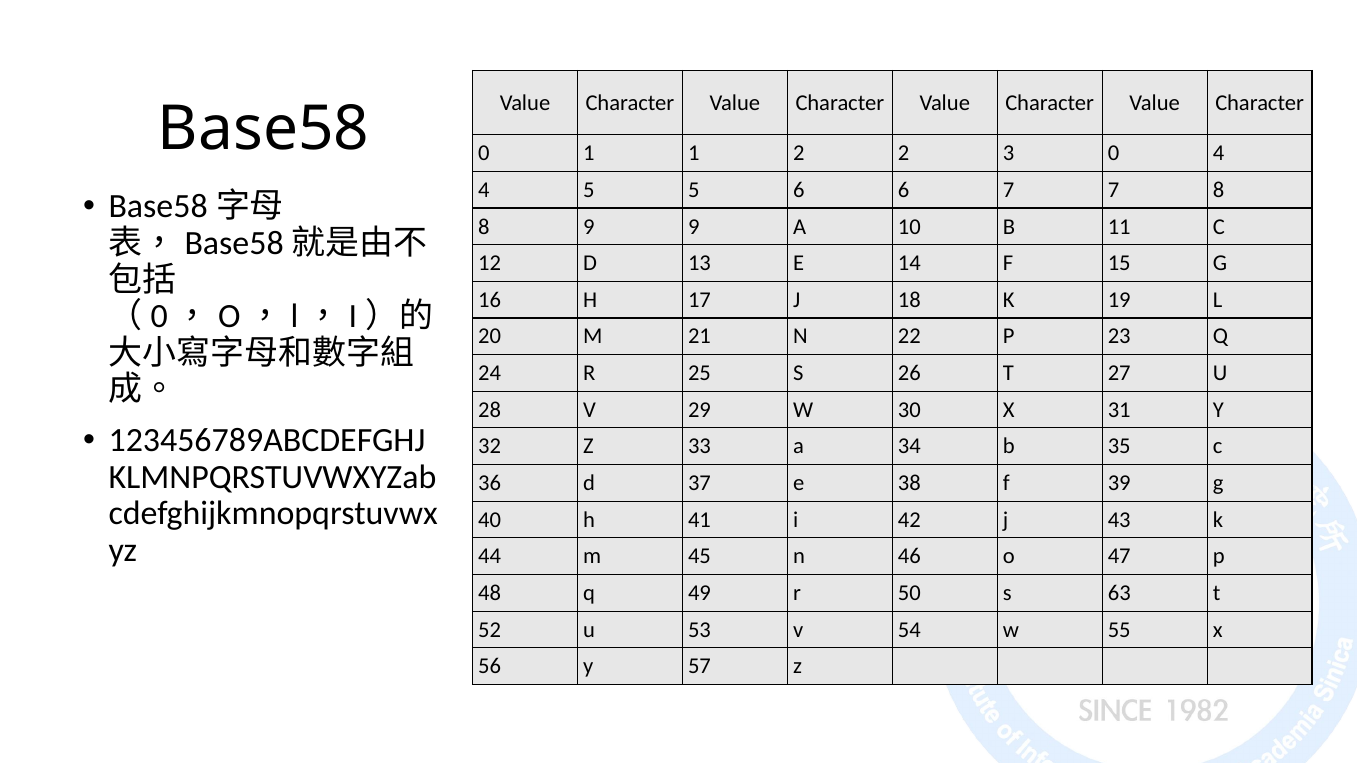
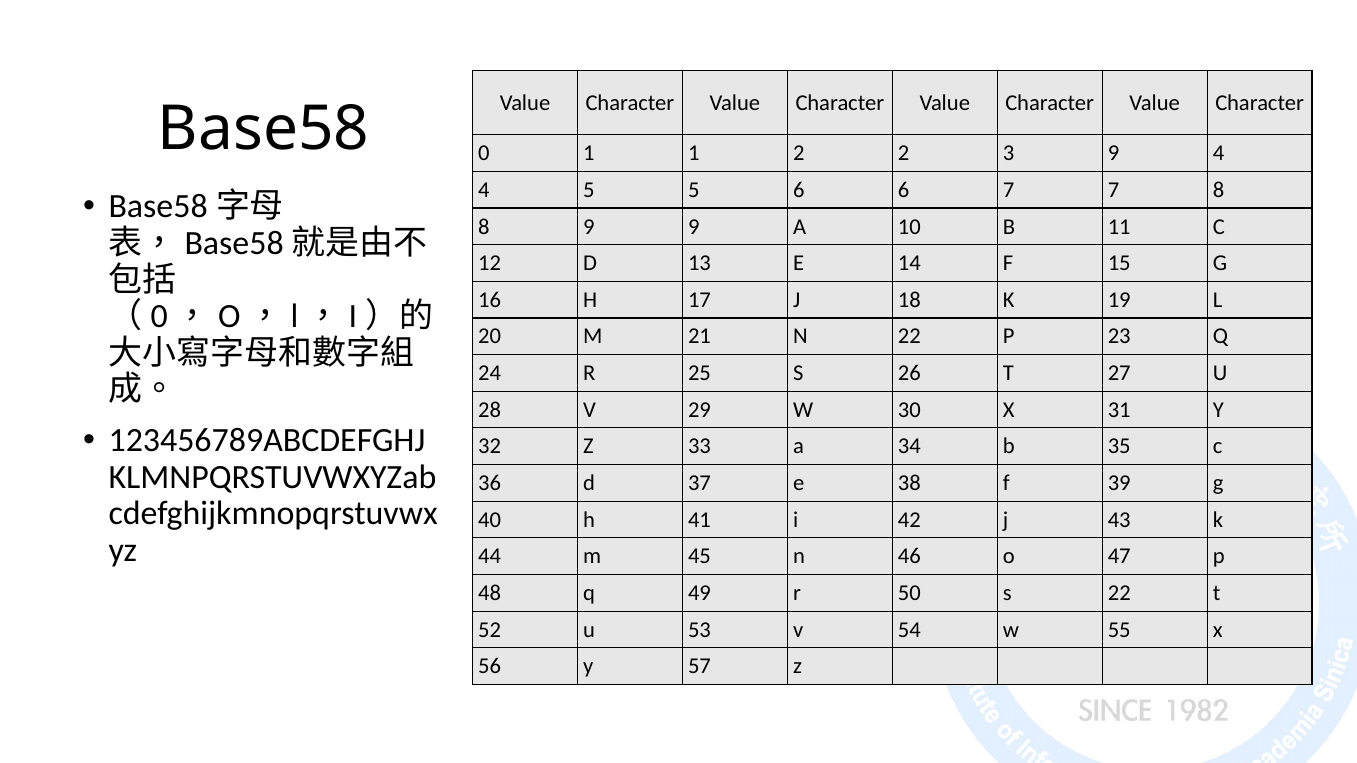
3 0: 0 -> 9
s 63: 63 -> 22
